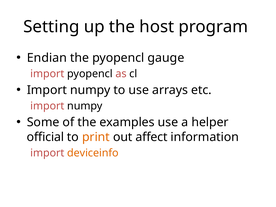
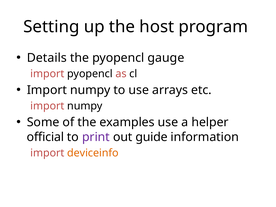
Endian: Endian -> Details
print colour: orange -> purple
affect: affect -> guide
